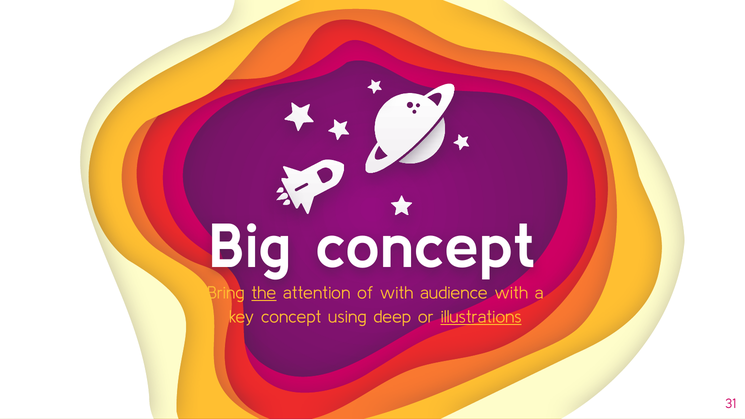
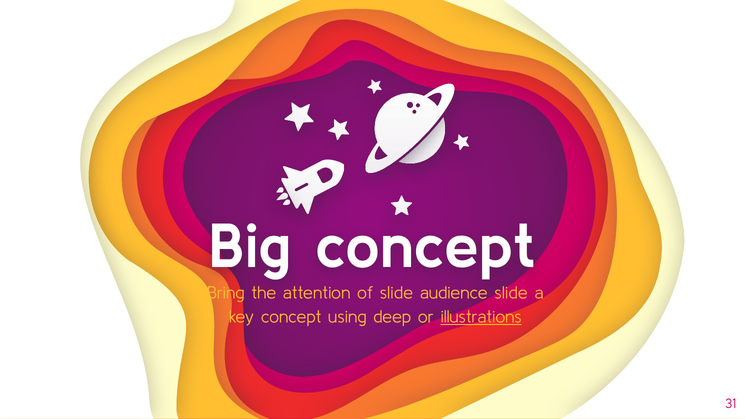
the underline: present -> none
of with: with -> slide
audience with: with -> slide
